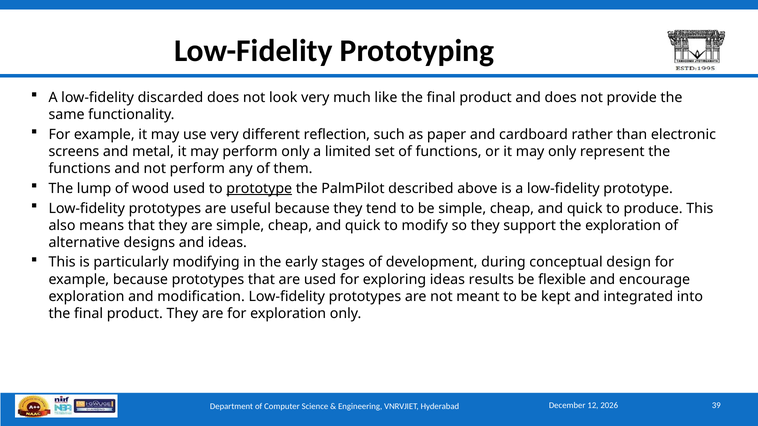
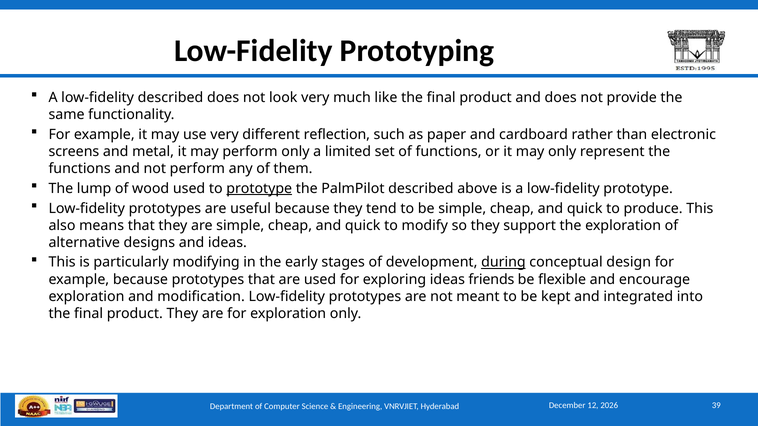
low-fidelity discarded: discarded -> described
during underline: none -> present
results: results -> friends
